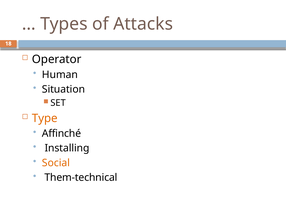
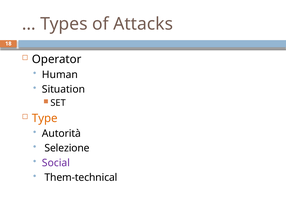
Affinché: Affinché -> Autorità
Installing: Installing -> Selezione
Social colour: orange -> purple
